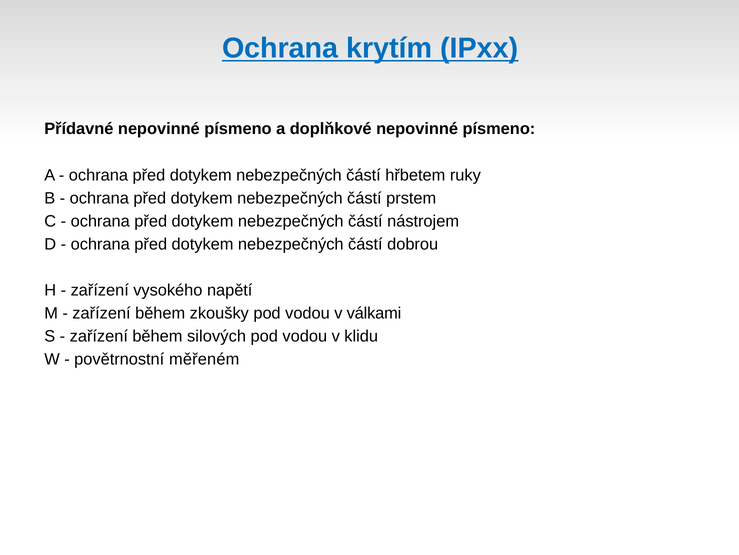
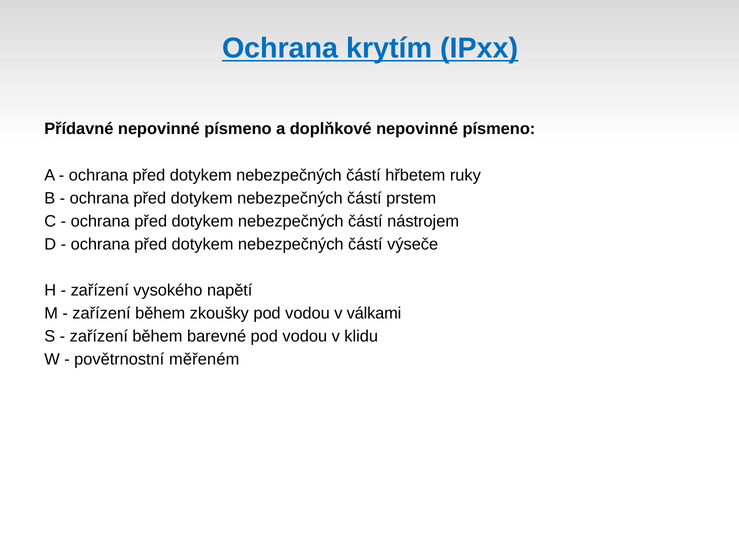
dobrou: dobrou -> výseče
silových: silových -> barevné
